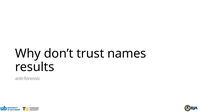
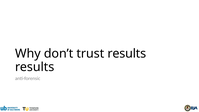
trust names: names -> results
